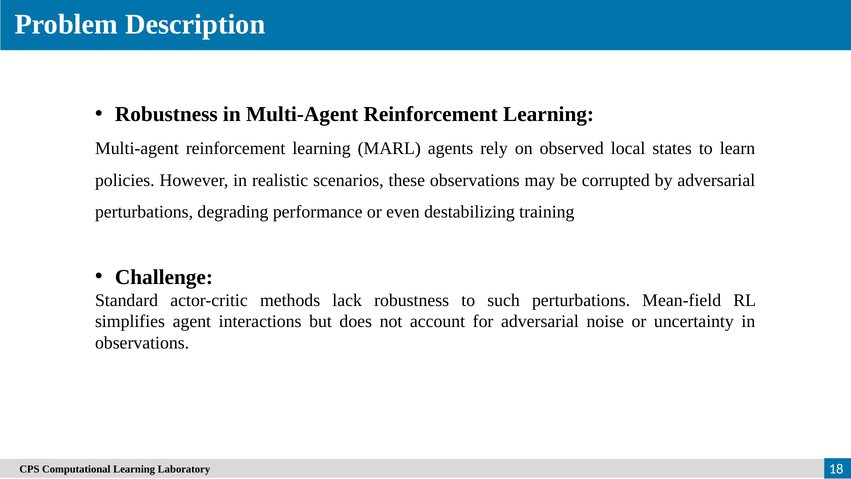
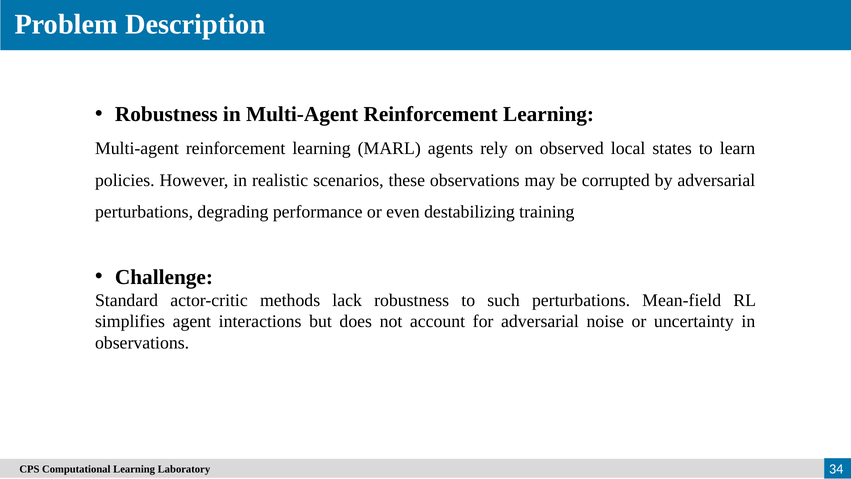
18: 18 -> 34
